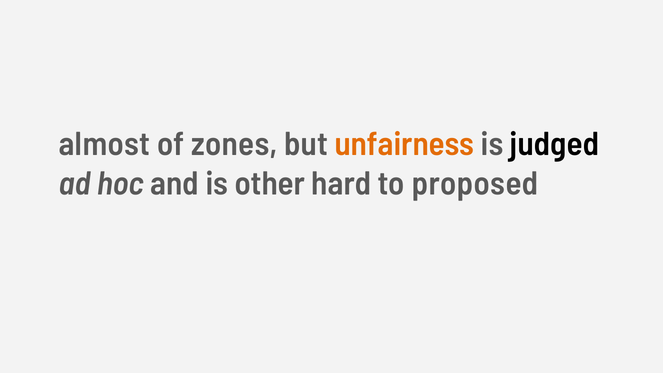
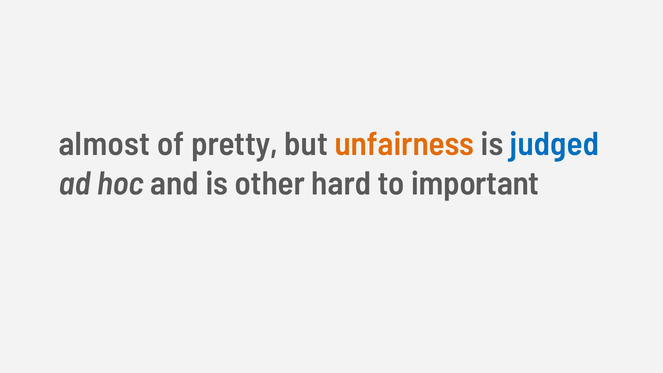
zones: zones -> pretty
judged colour: black -> blue
proposed: proposed -> important
